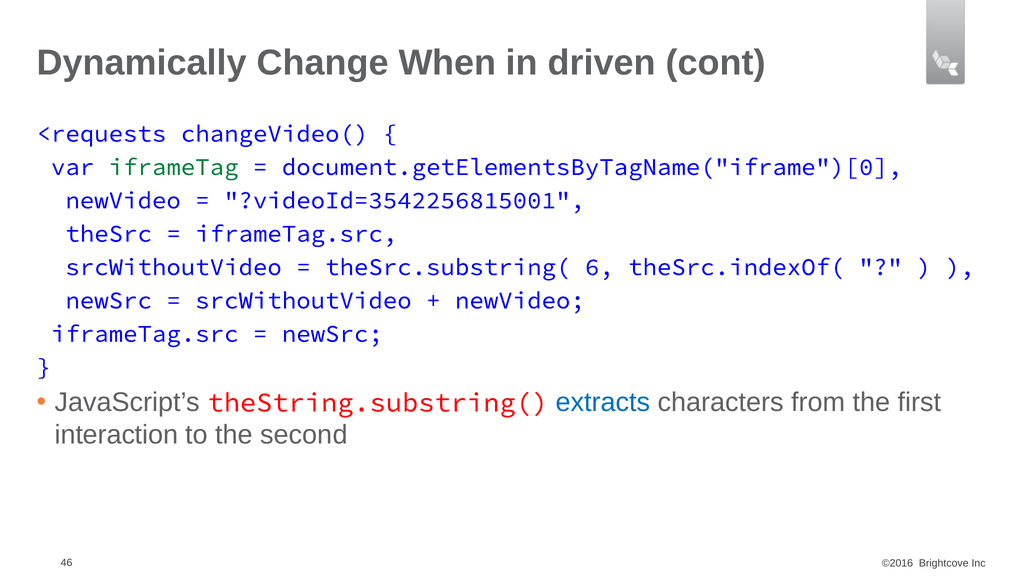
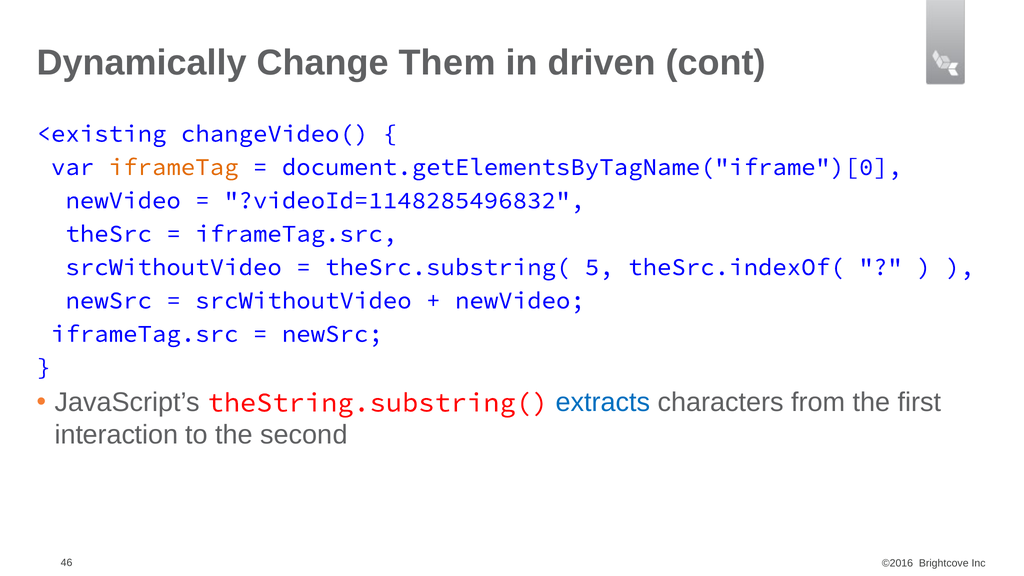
When: When -> Them
<requests: <requests -> <existing
iframeTag colour: green -> orange
?videoId=3542256815001: ?videoId=3542256815001 -> ?videoId=1148285496832
6: 6 -> 5
